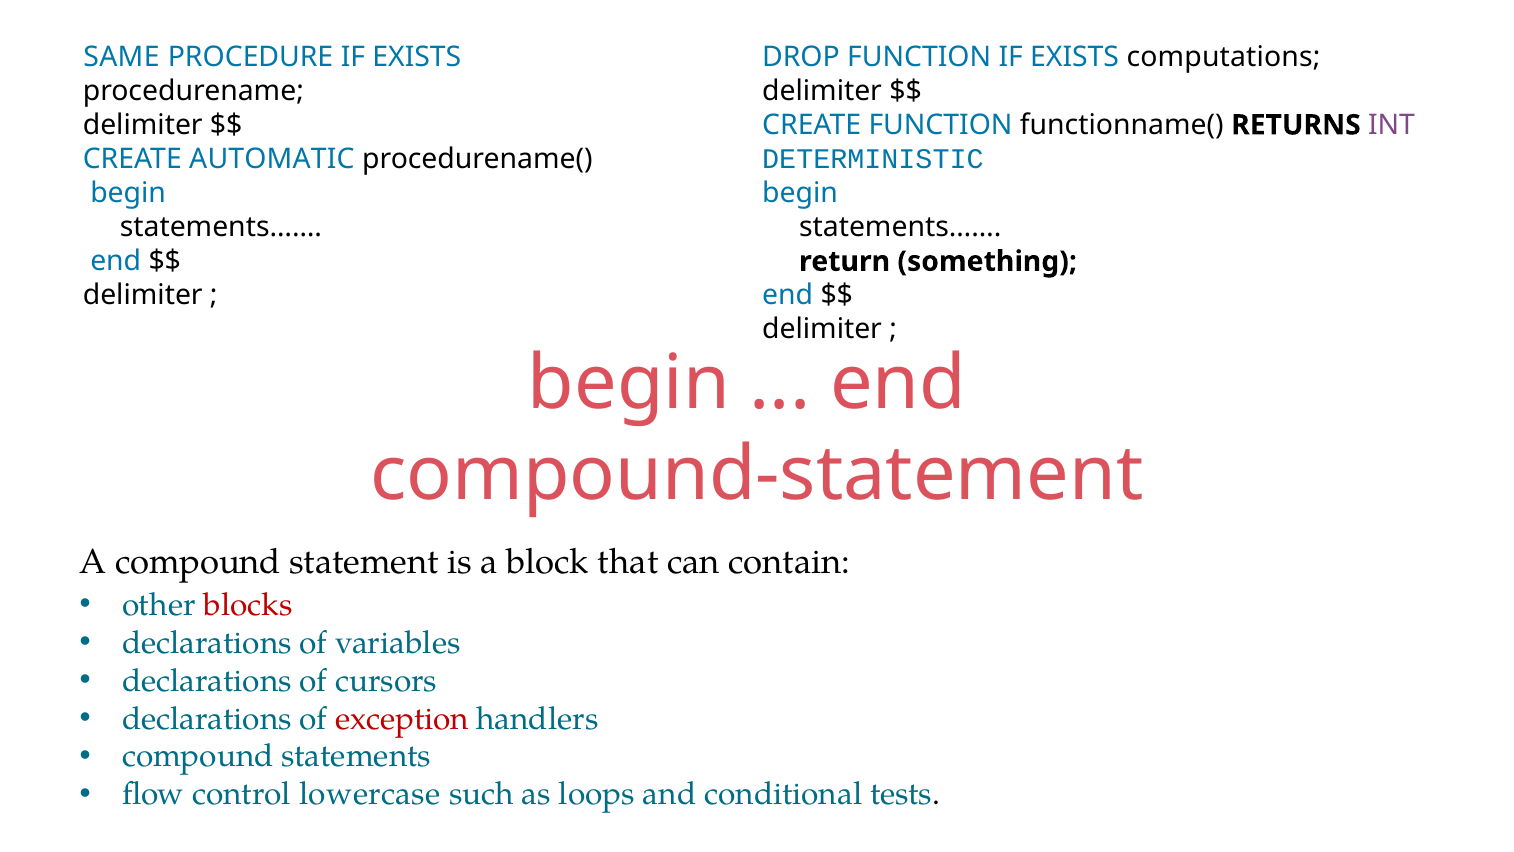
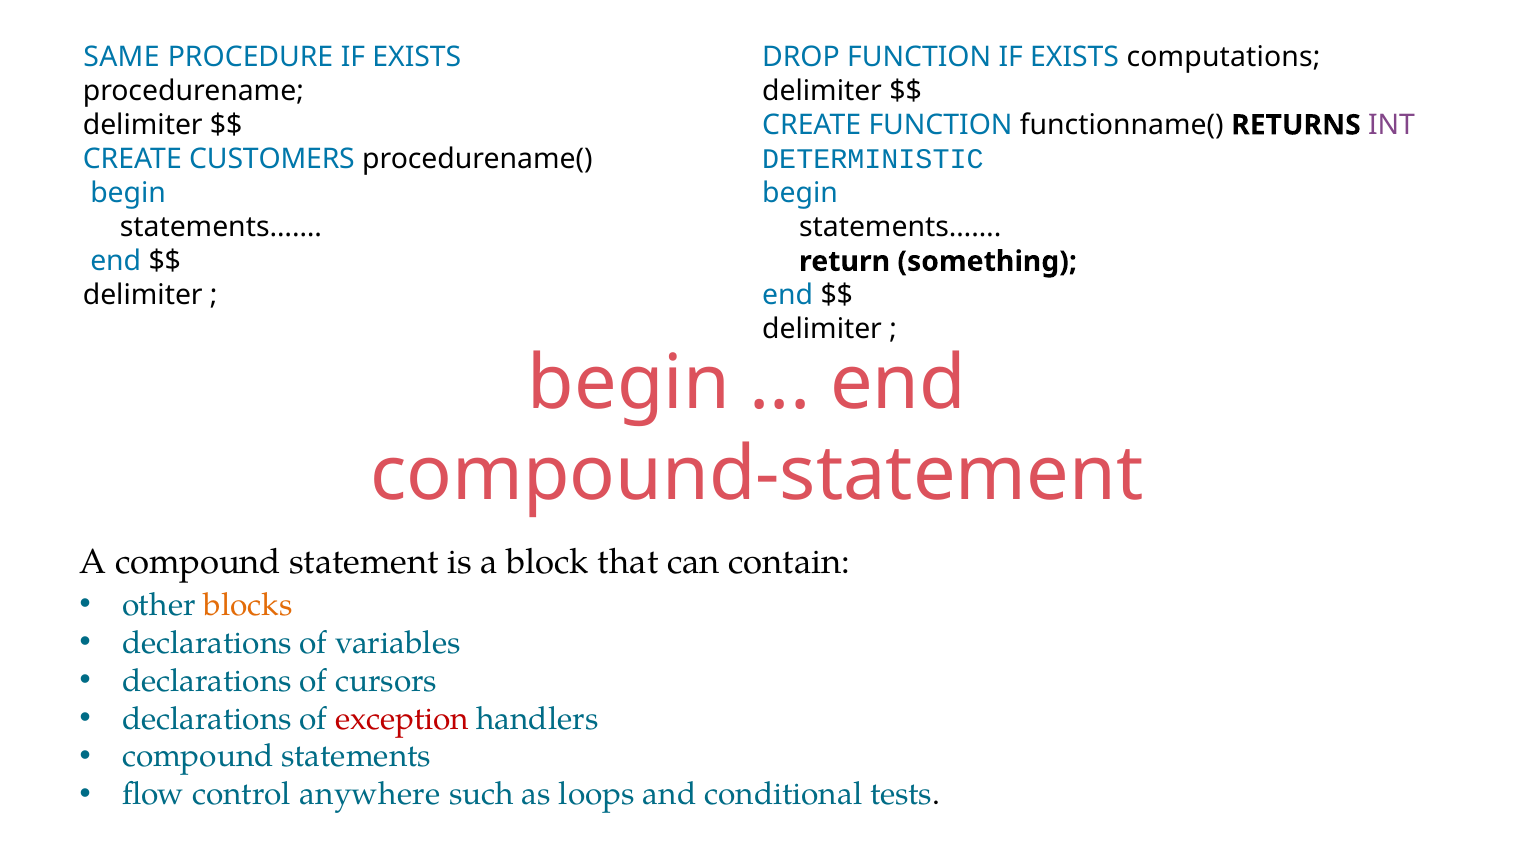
AUTOMATIC: AUTOMATIC -> CUSTOMERS
blocks colour: red -> orange
lowercase: lowercase -> anywhere
